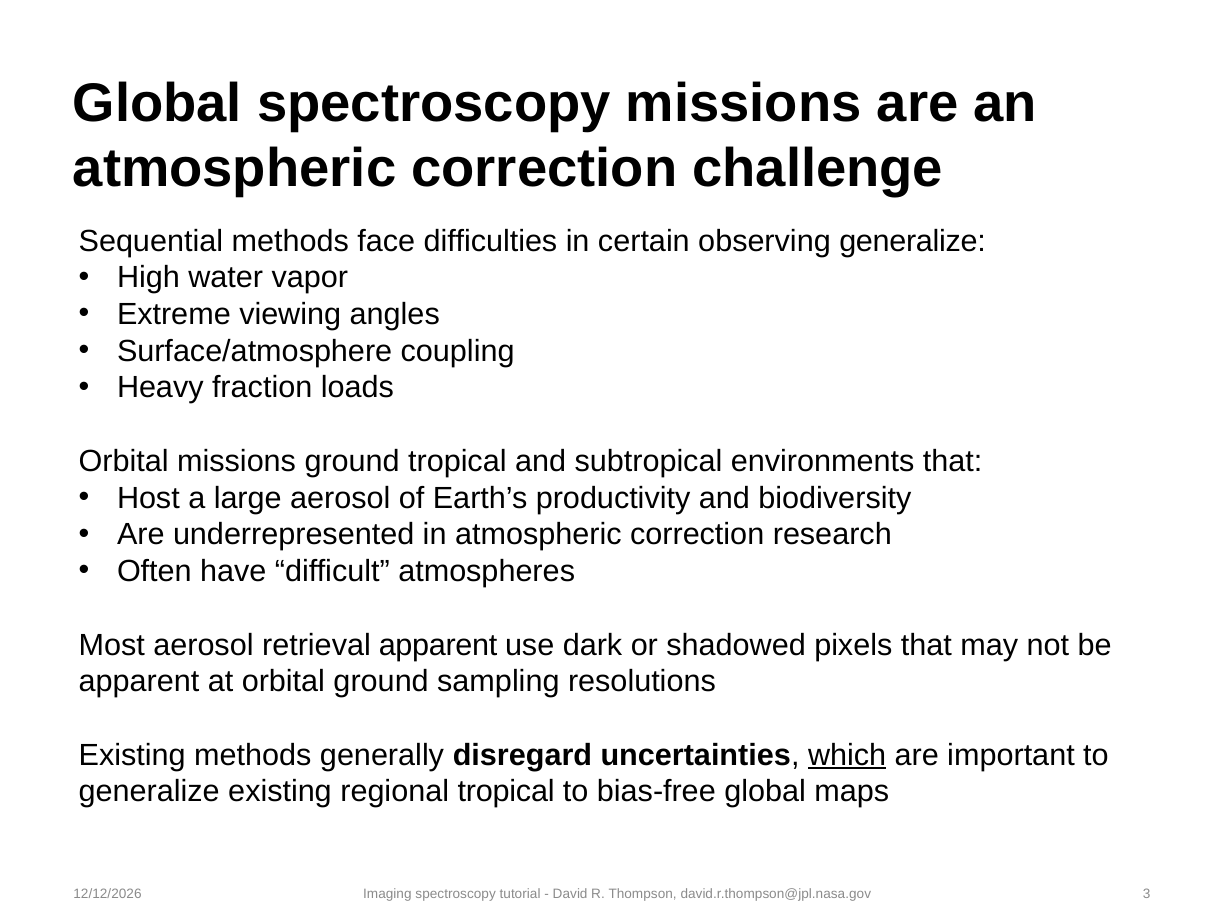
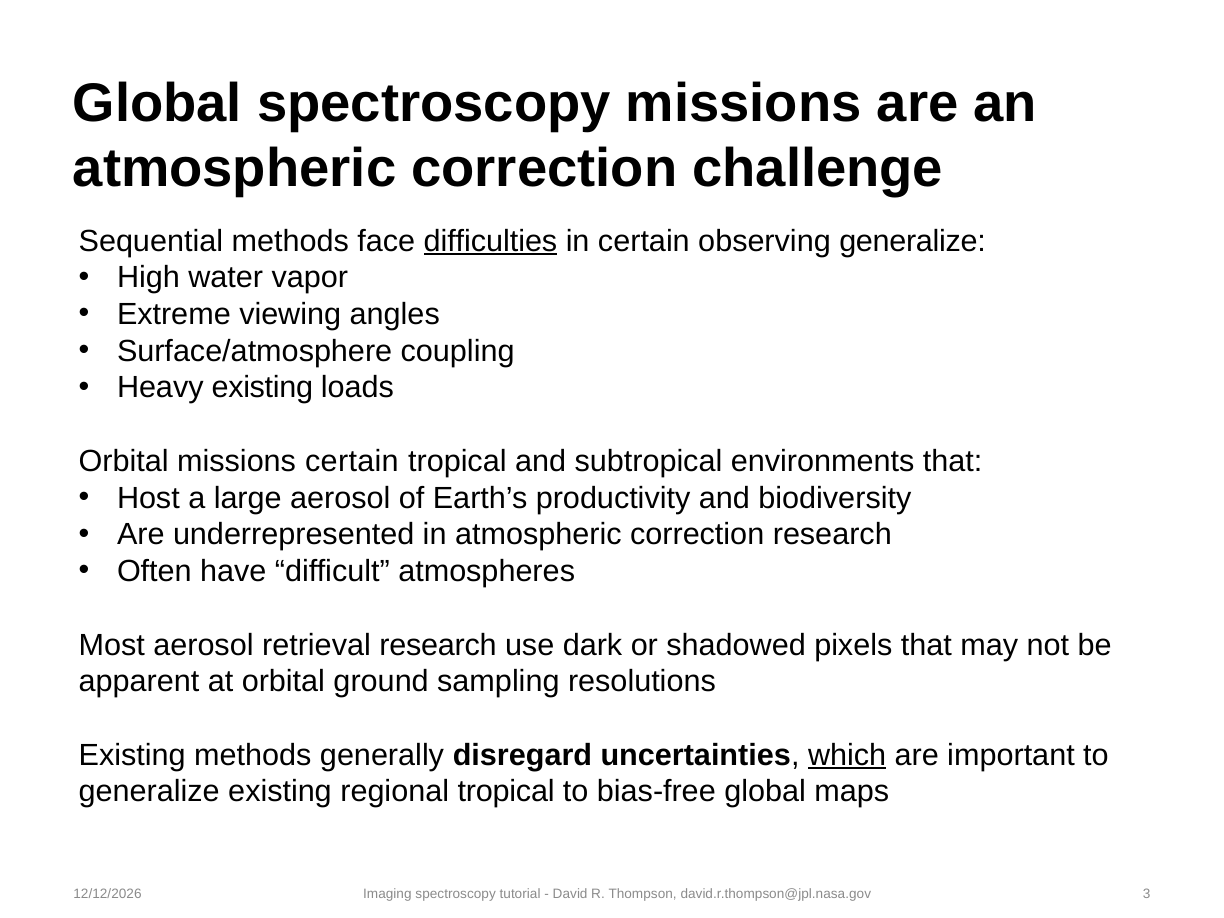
difficulties underline: none -> present
Heavy fraction: fraction -> existing
missions ground: ground -> certain
retrieval apparent: apparent -> research
